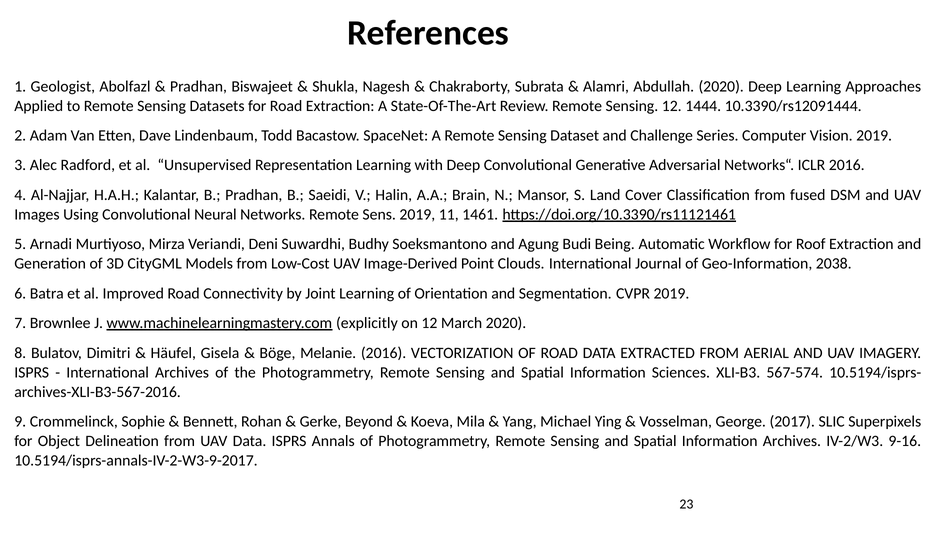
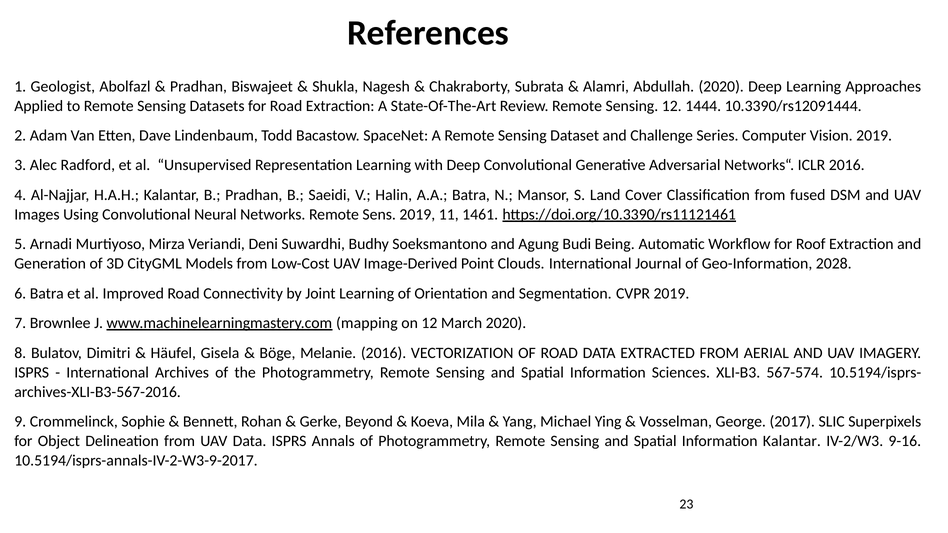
A.A Brain: Brain -> Batra
2038: 2038 -> 2028
explicitly: explicitly -> mapping
Information Archives: Archives -> Kalantar
